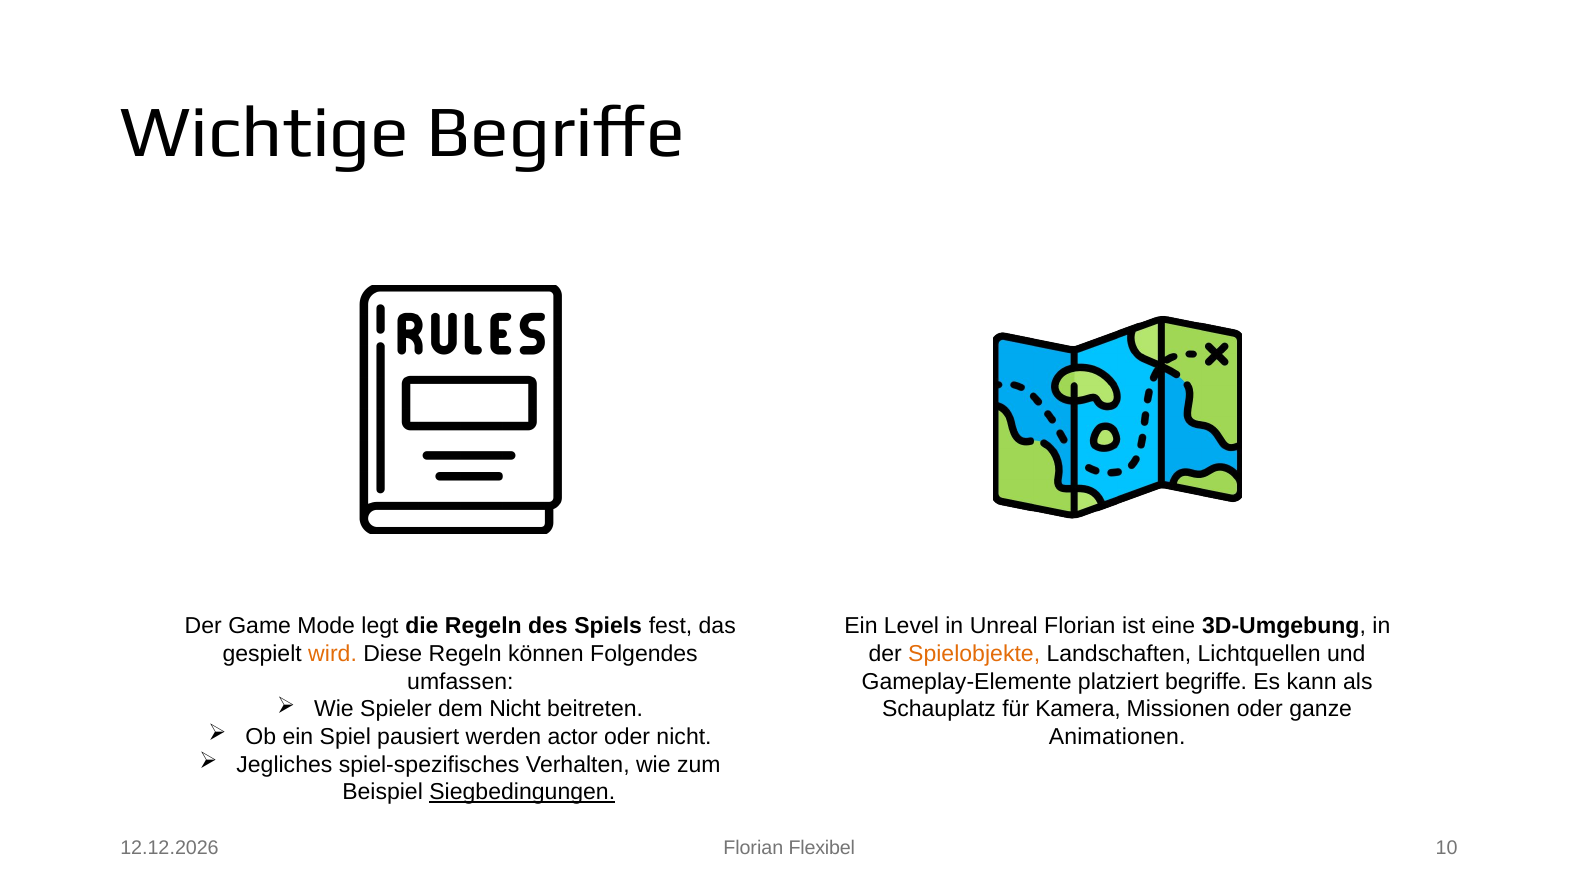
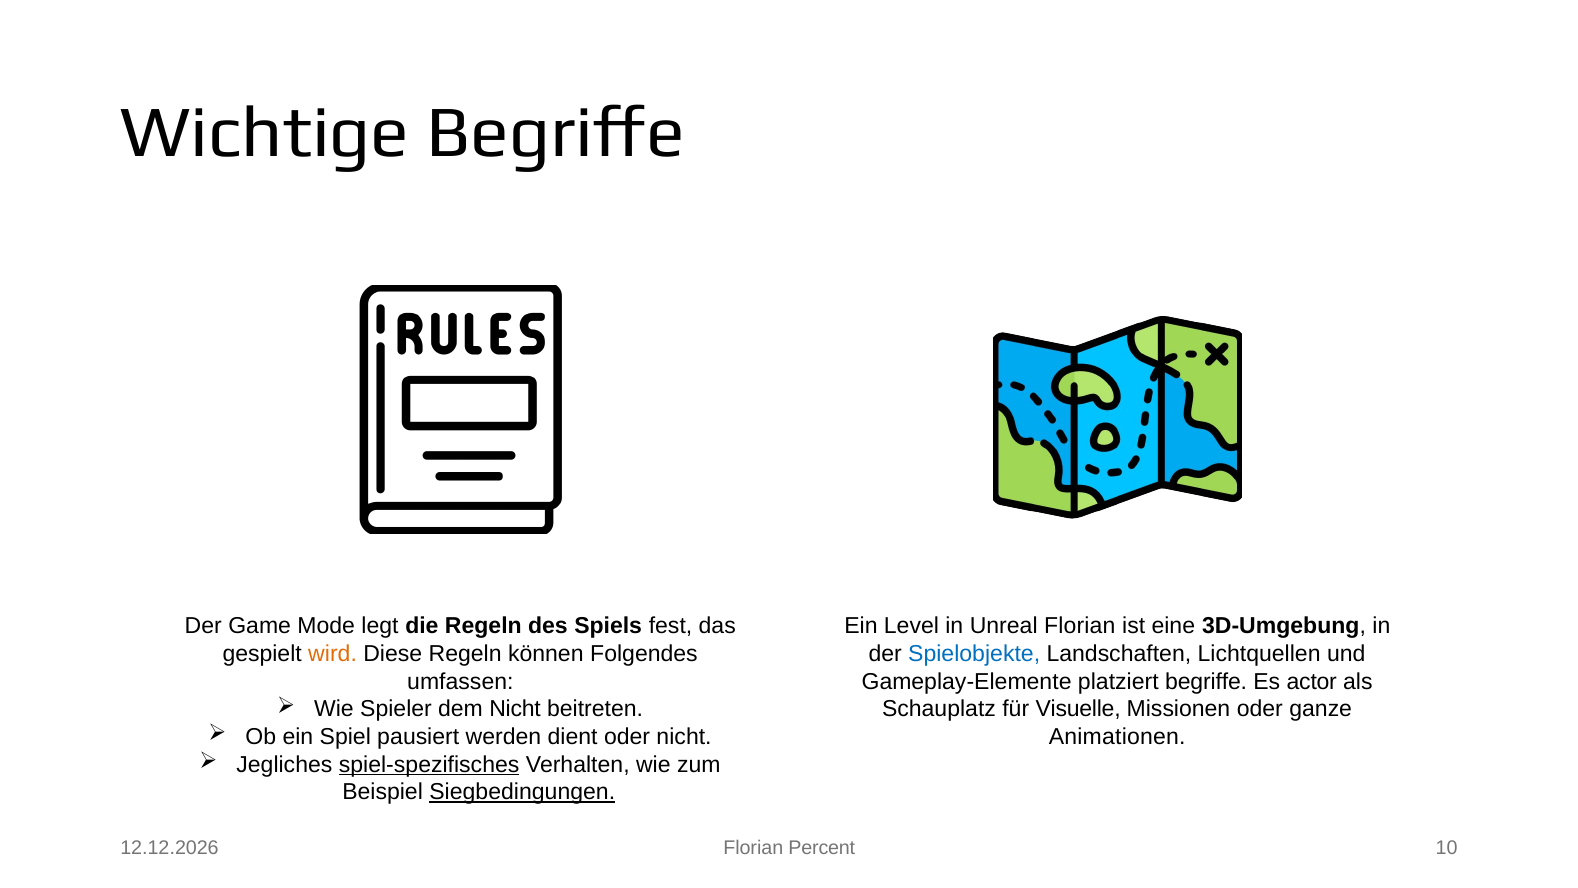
Spielobjekte colour: orange -> blue
kann: kann -> actor
Kamera: Kamera -> Visuelle
actor: actor -> dient
spiel-spezifisches underline: none -> present
Flexibel: Flexibel -> Percent
